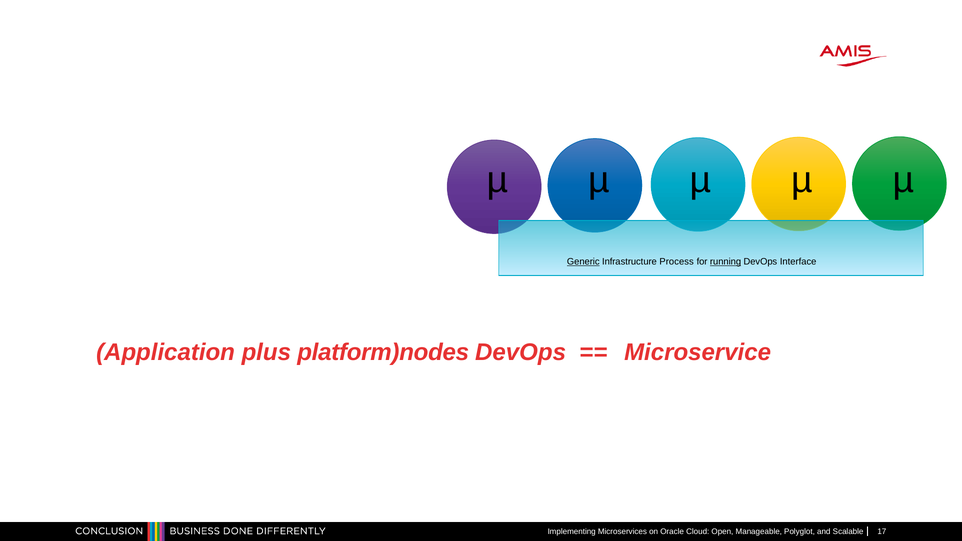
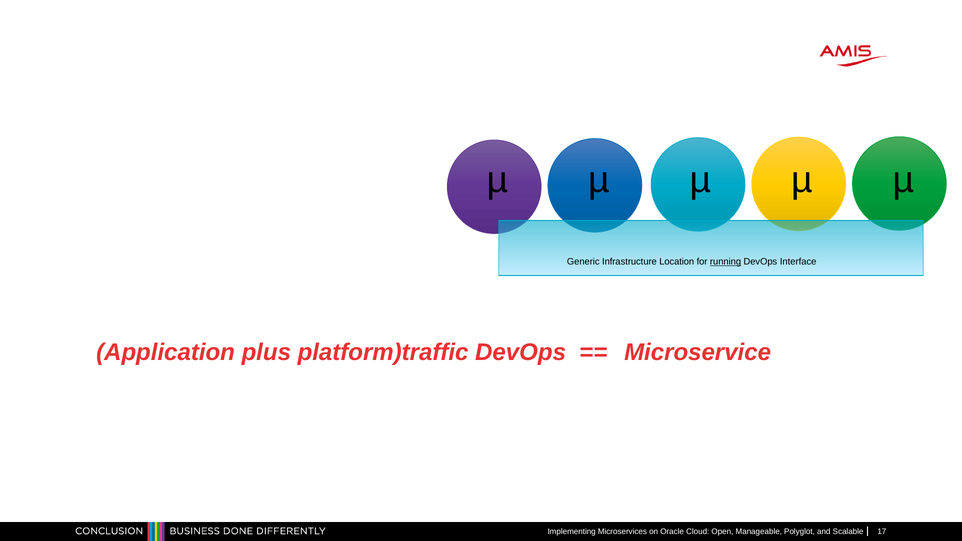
Generic underline: present -> none
Process: Process -> Location
platform)nodes: platform)nodes -> platform)traffic
